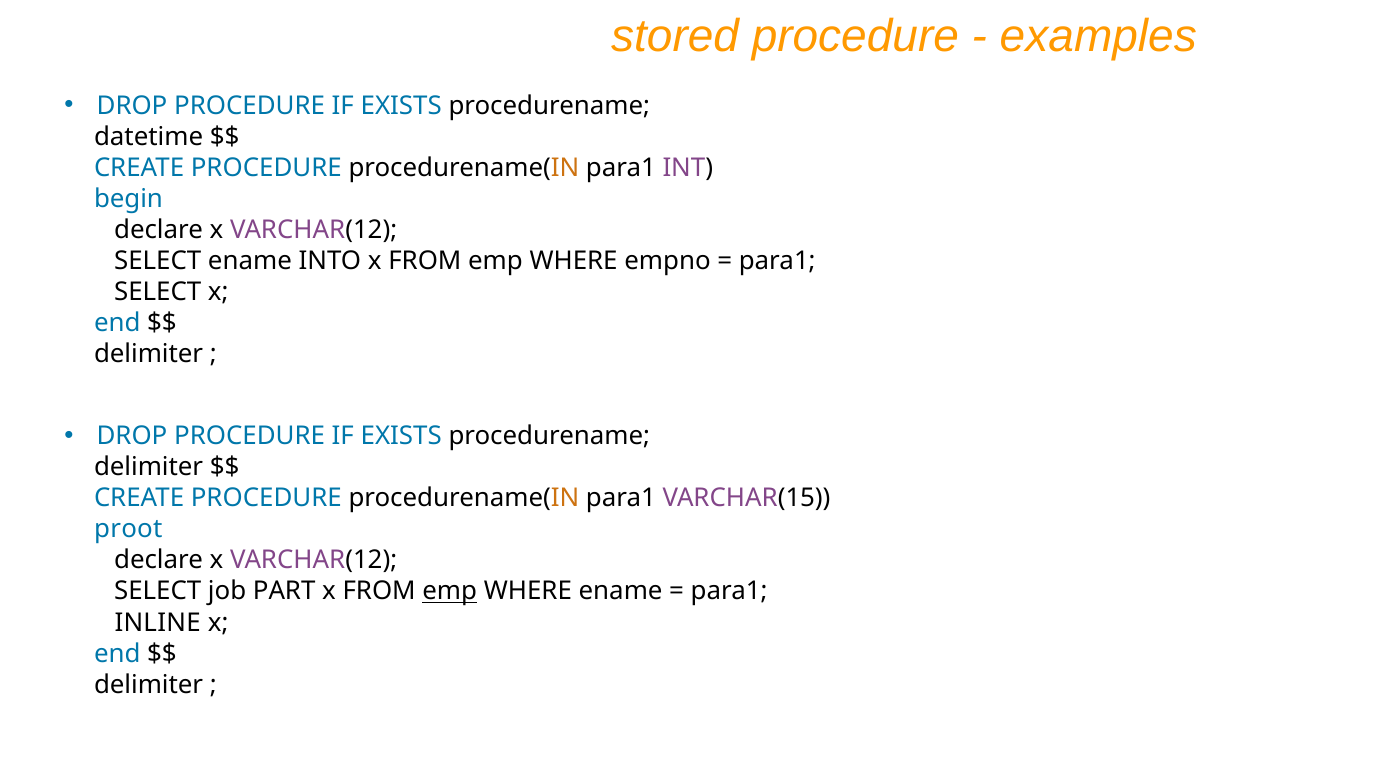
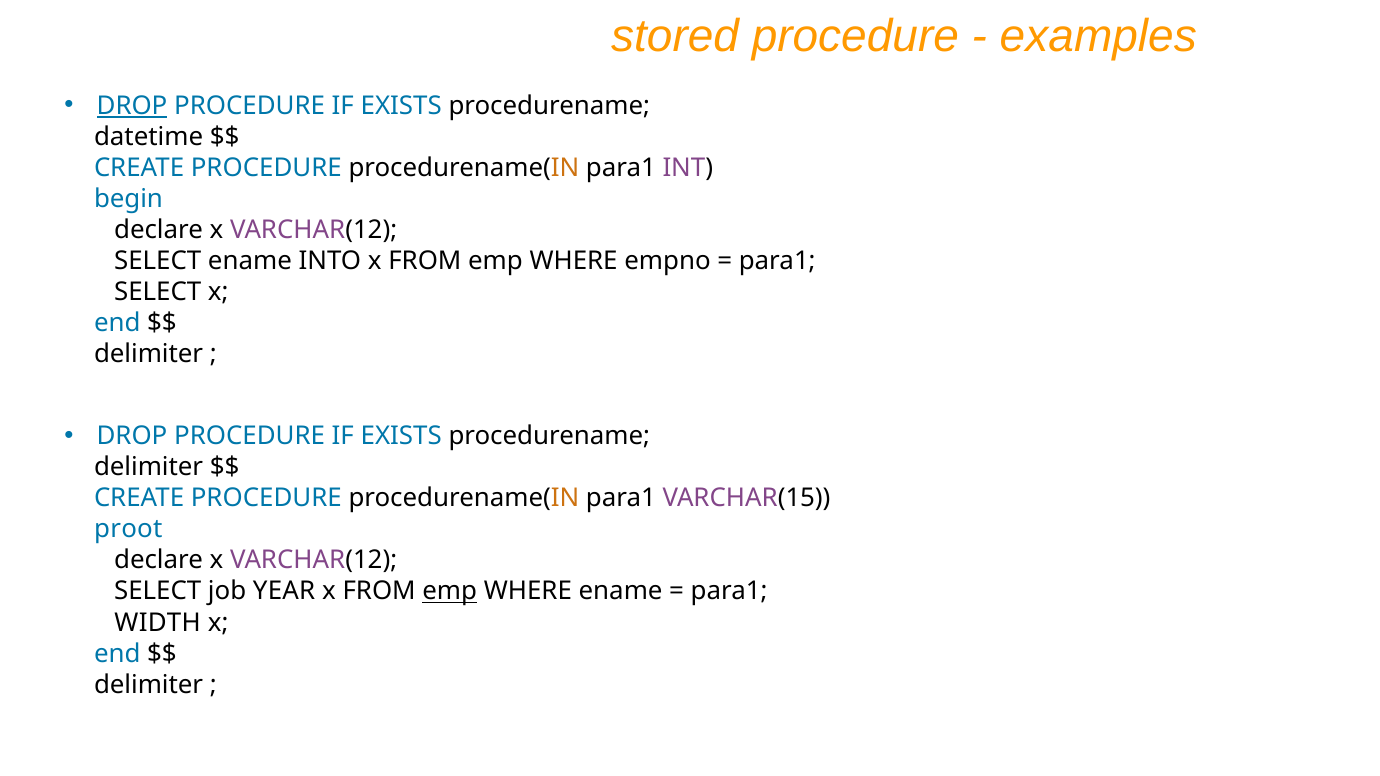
DROP at (132, 106) underline: none -> present
PART: PART -> YEAR
INLINE: INLINE -> WIDTH
